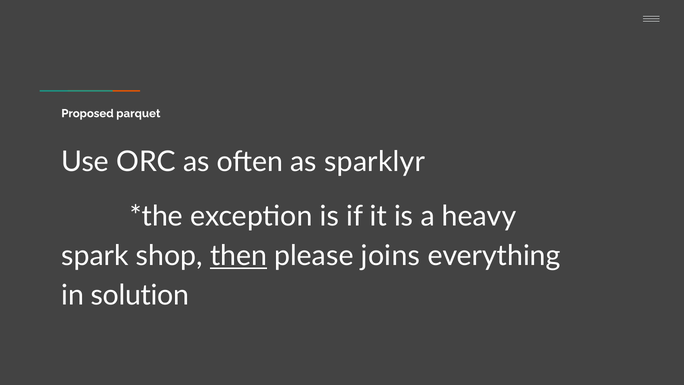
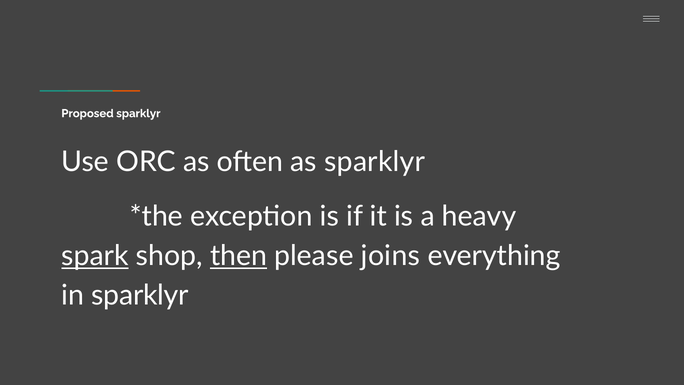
Proposed parquet: parquet -> sparklyr
spark underline: none -> present
in solution: solution -> sparklyr
